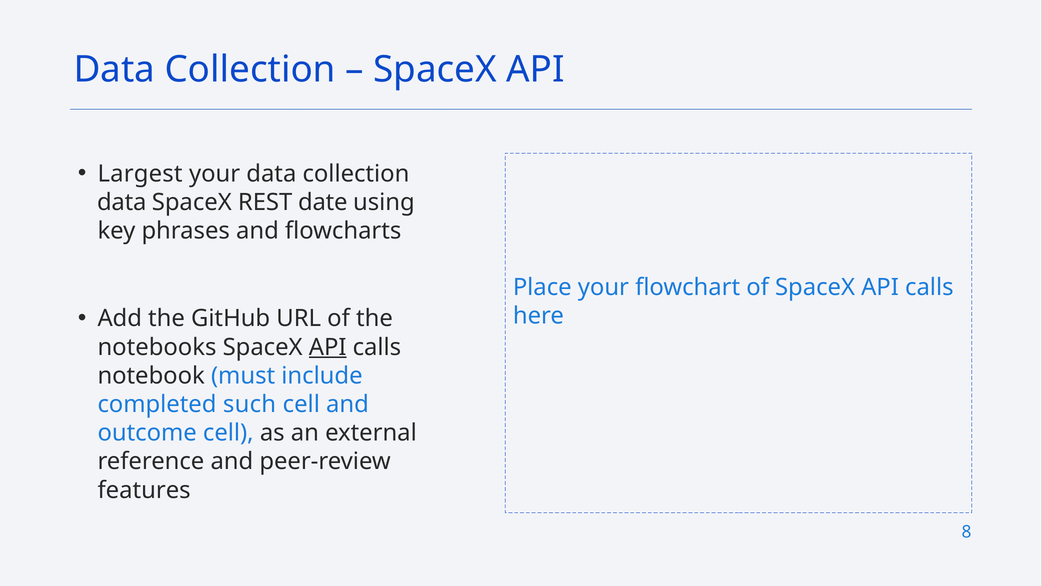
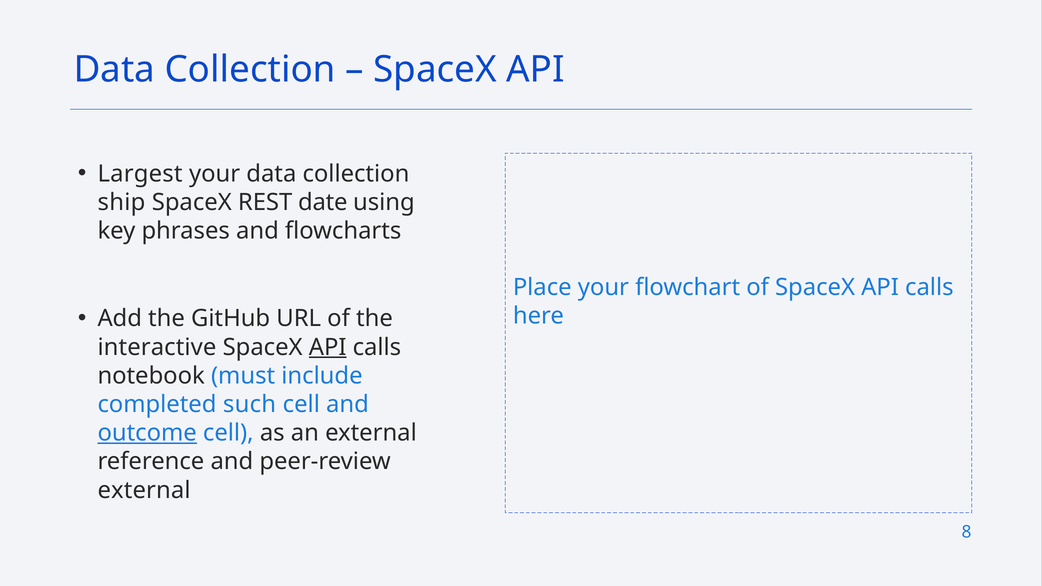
data at (122, 202): data -> ship
notebooks: notebooks -> interactive
outcome underline: none -> present
features at (144, 490): features -> external
